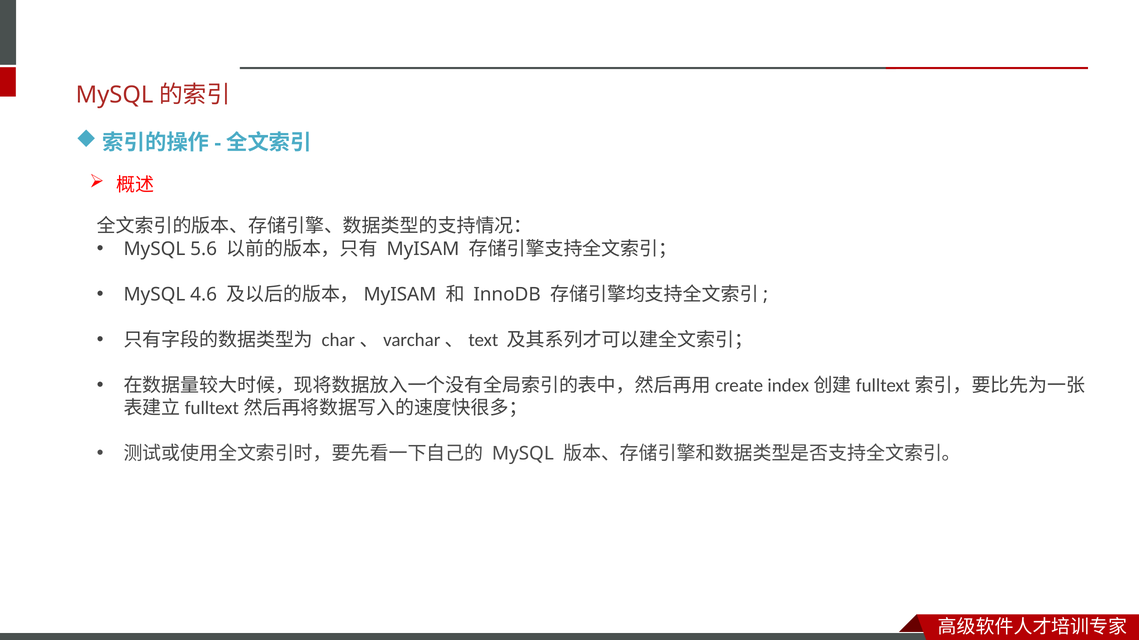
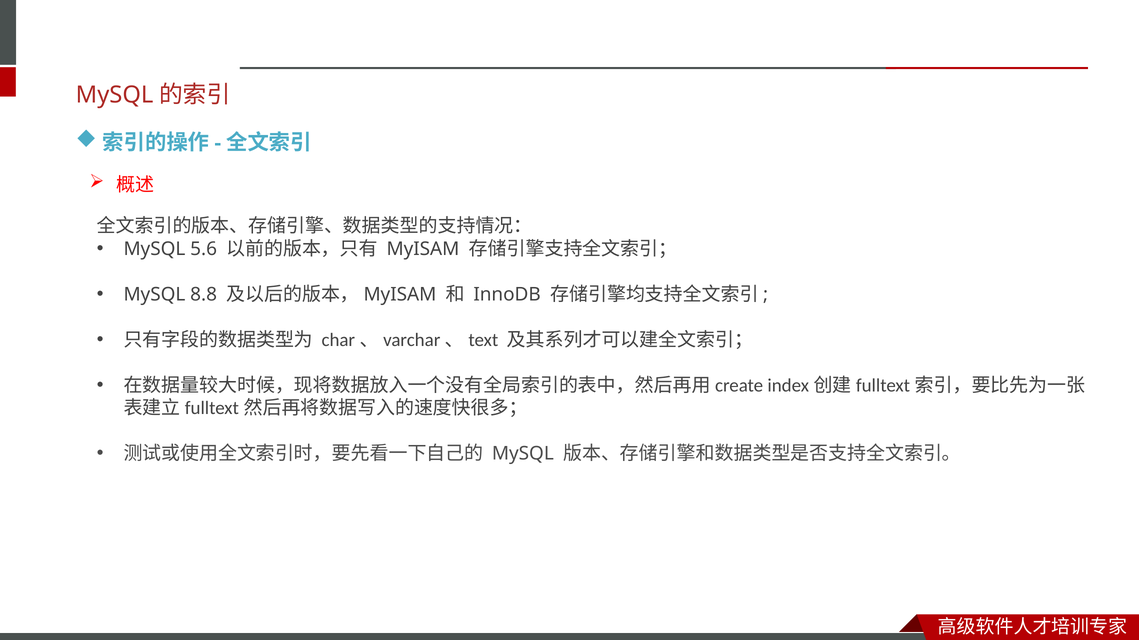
4.6: 4.6 -> 8.8
